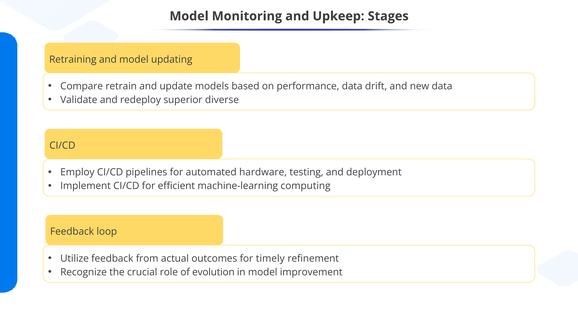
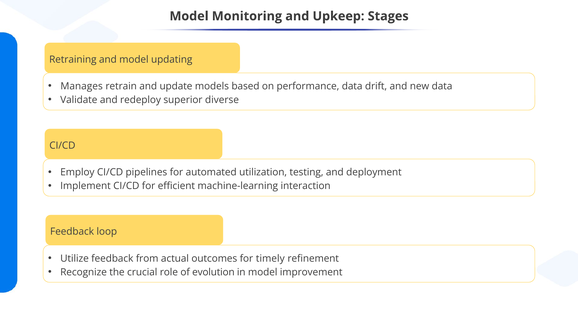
Compare: Compare -> Manages
hardware: hardware -> utilization
computing: computing -> interaction
